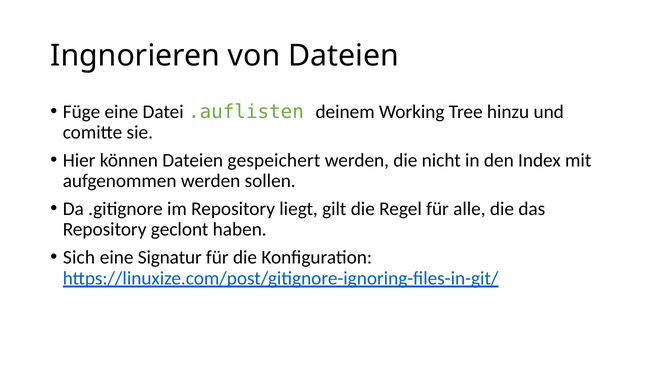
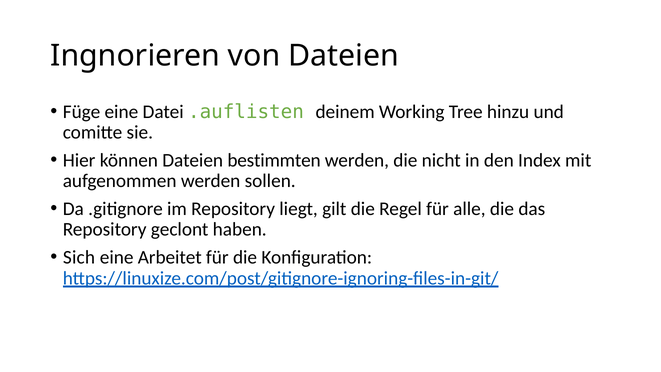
gespeichert: gespeichert -> bestimmten
Signatur: Signatur -> Arbeitet
